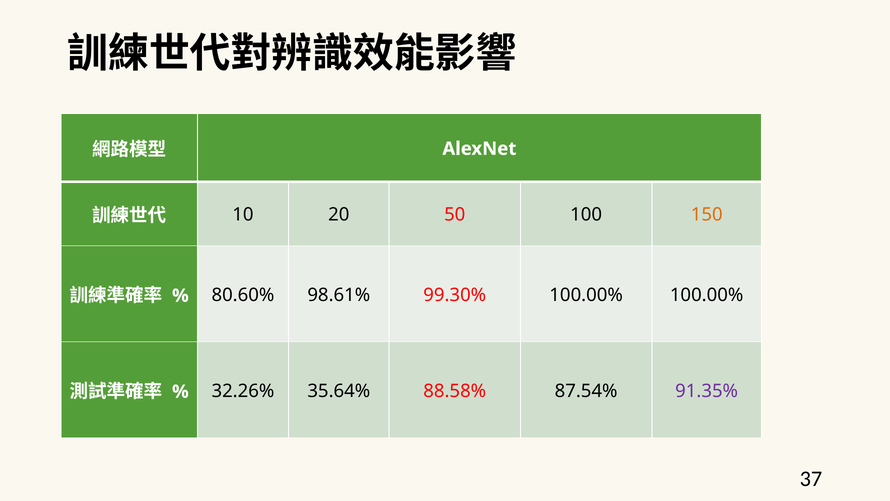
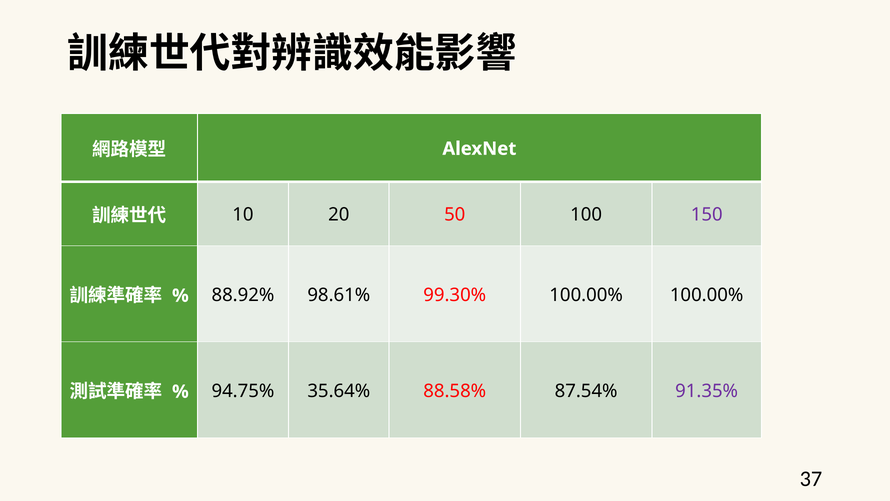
150 colour: orange -> purple
80.60%: 80.60% -> 88.92%
32.26%: 32.26% -> 94.75%
